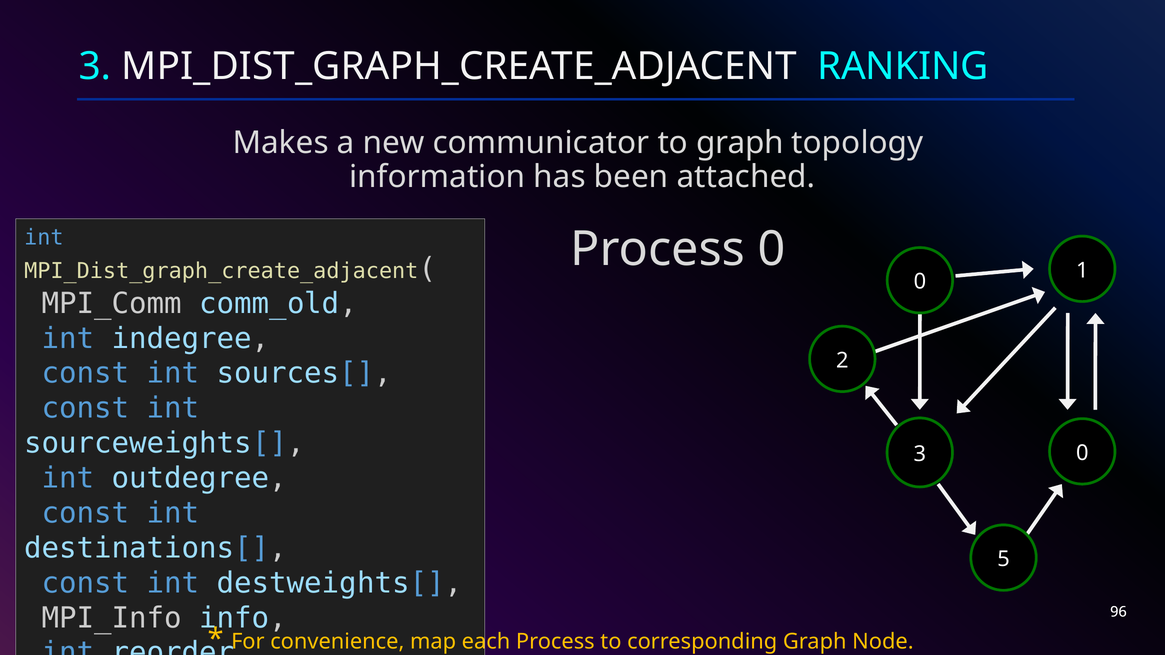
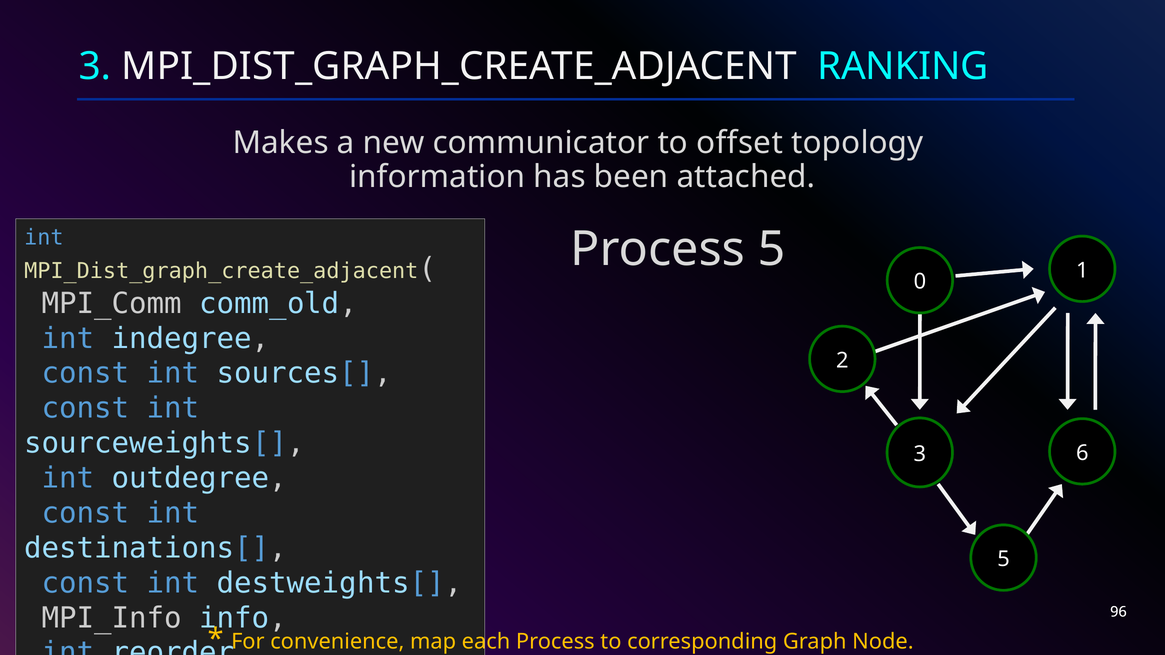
to graph: graph -> offset
Process 0: 0 -> 5
3 0: 0 -> 6
